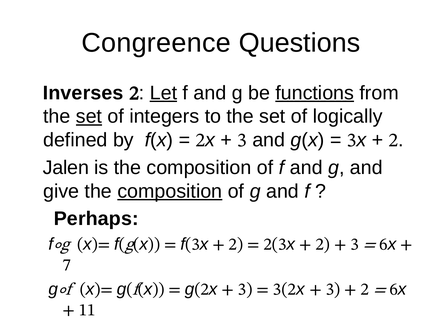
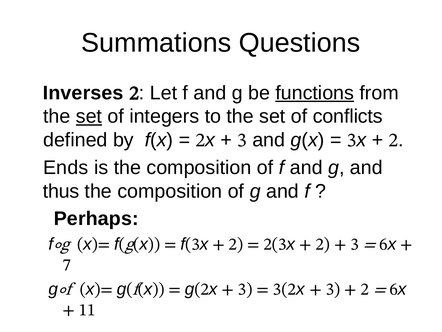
Congreence: Congreence -> Summations
Let underline: present -> none
logically: logically -> conflicts
Jalen: Jalen -> Ends
give: give -> thus
composition at (170, 191) underline: present -> none
